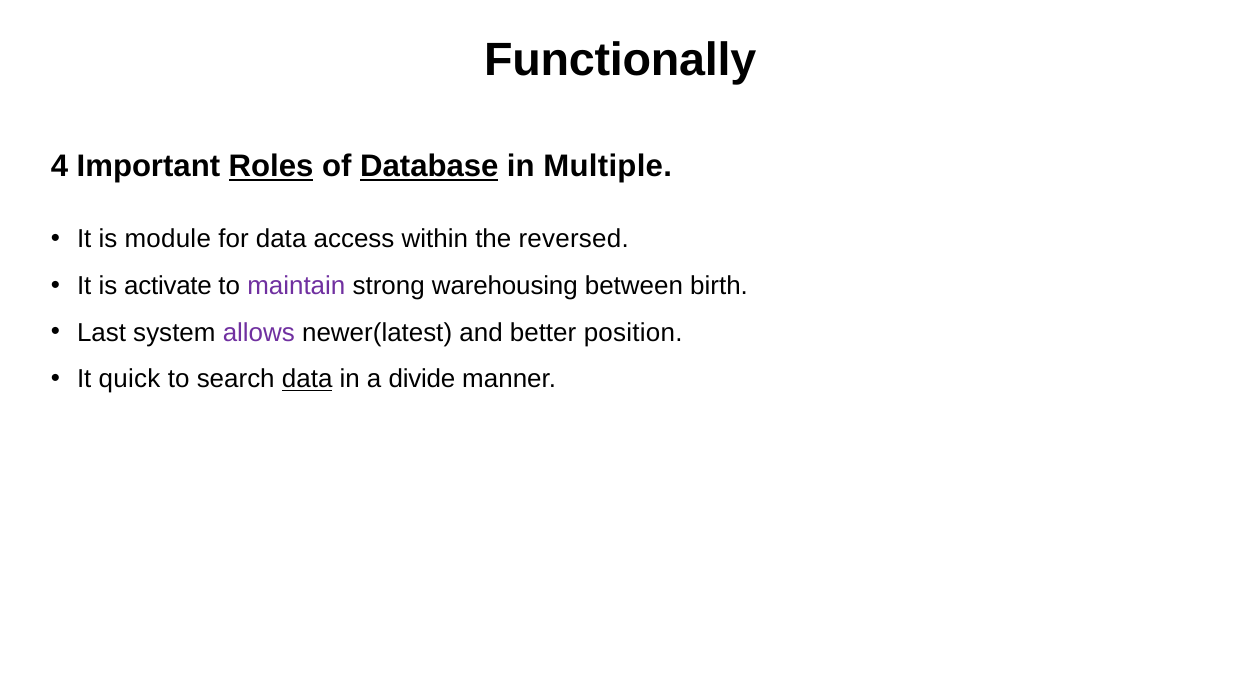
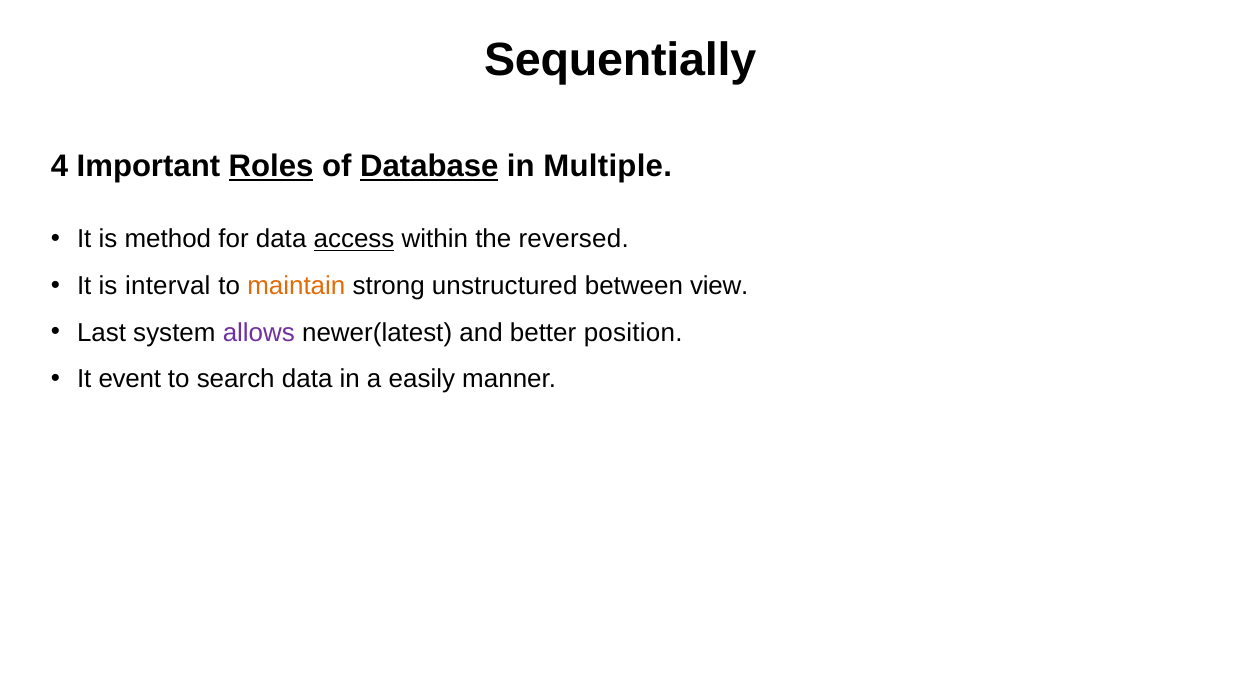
Functionally: Functionally -> Sequentially
module: module -> method
access underline: none -> present
activate: activate -> interval
maintain colour: purple -> orange
warehousing: warehousing -> unstructured
birth: birth -> view
quick: quick -> event
data at (307, 379) underline: present -> none
divide: divide -> easily
